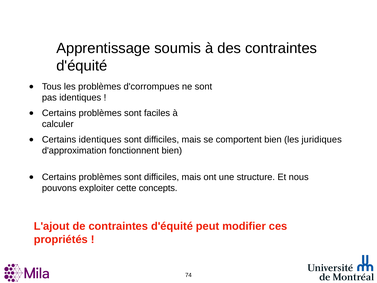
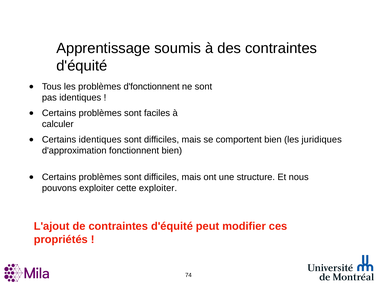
d'corrompues: d'corrompues -> d'fonctionnent
cette concepts: concepts -> exploiter
